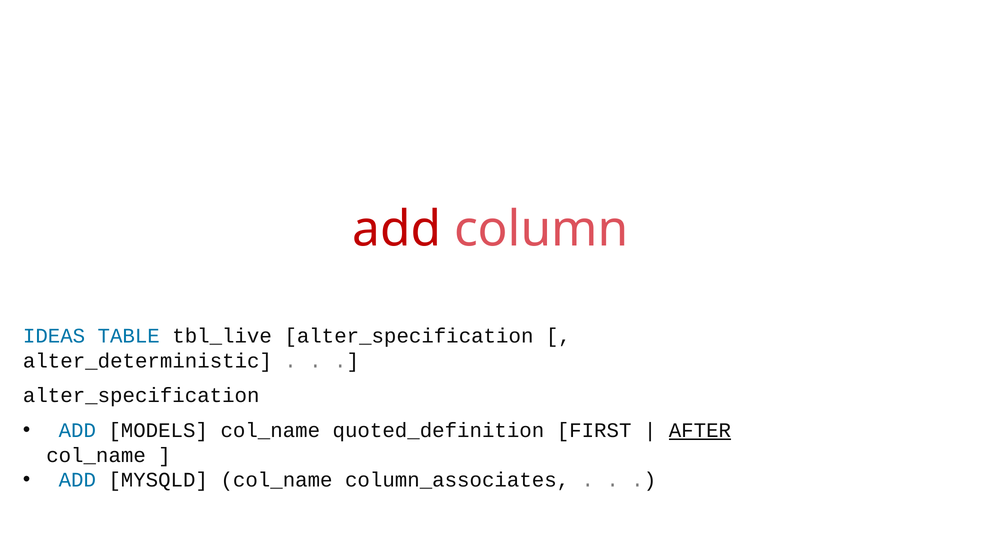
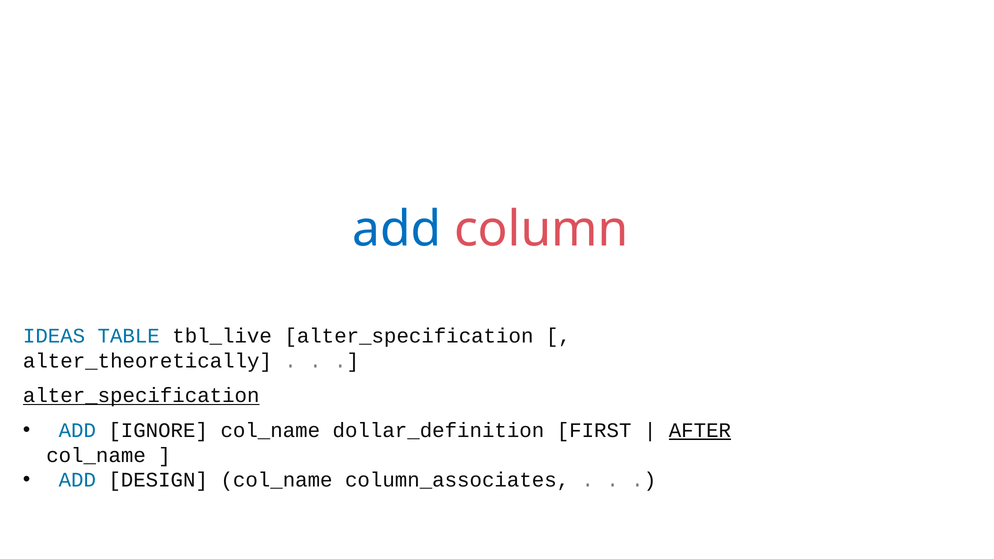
add at (397, 230) colour: red -> blue
alter_deterministic: alter_deterministic -> alter_theoretically
alter_specification at (141, 396) underline: none -> present
MODELS: MODELS -> IGNORE
quoted_definition: quoted_definition -> dollar_definition
MYSQLD: MYSQLD -> DESIGN
